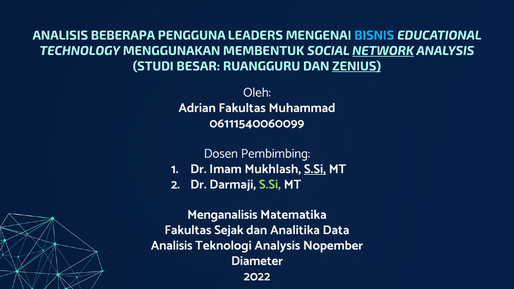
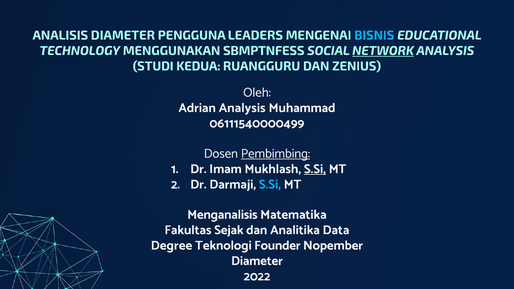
ANALISIS BEBERAPA: BEBERAPA -> DIAMETER
MEMBENTUK: MEMBENTUK -> SBMPTNFESS
BESAR: BESAR -> KEDUA
ZENIUS underline: present -> none
Adrian Fakultas: Fakultas -> Analysis
06111540060099: 06111540060099 -> 06111540000499
Pembimbing underline: none -> present
S.Si at (270, 184) colour: light green -> light blue
Analisis at (172, 245): Analisis -> Degree
Teknologi Analysis: Analysis -> Founder
